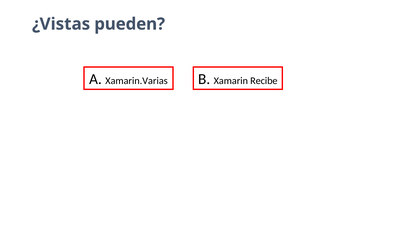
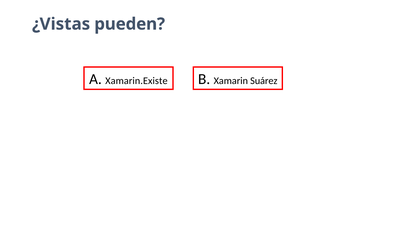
Xamarin.Varias: Xamarin.Varias -> Xamarin.Existe
Recibe: Recibe -> Suárez
